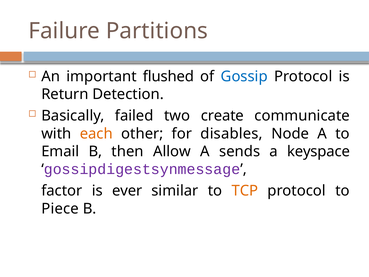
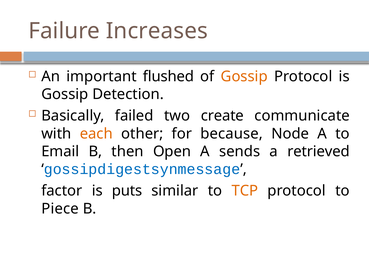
Partitions: Partitions -> Increases
Gossip at (244, 76) colour: blue -> orange
Return at (65, 94): Return -> Gossip
disables: disables -> because
Allow: Allow -> Open
keyspace: keyspace -> retrieved
gossipdigestsynmessage colour: purple -> blue
ever: ever -> puts
